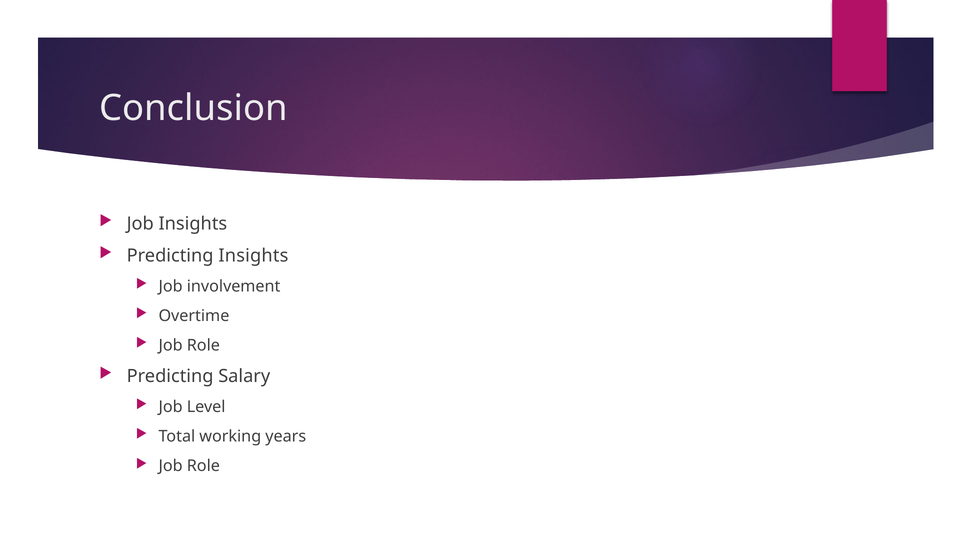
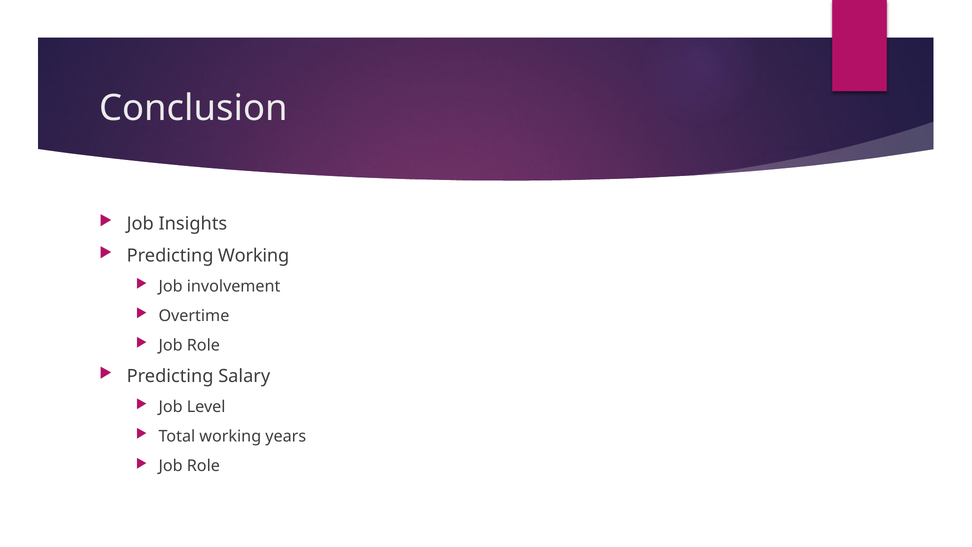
Predicting Insights: Insights -> Working
